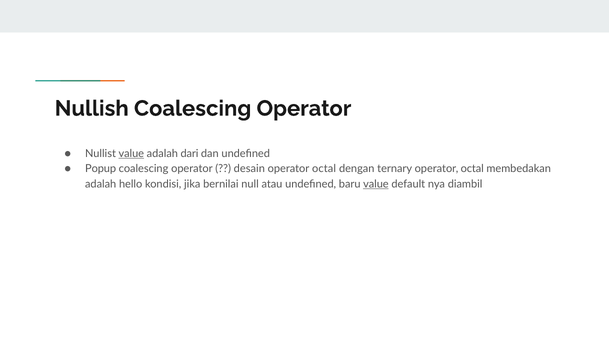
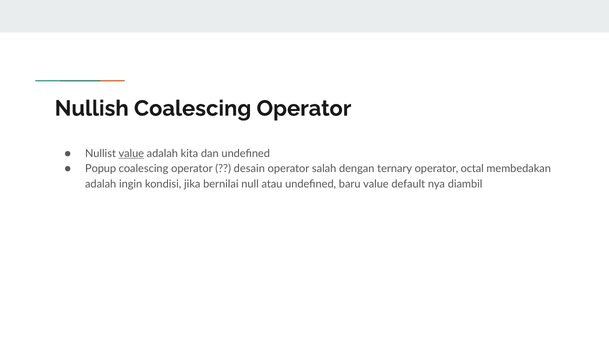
dari: dari -> kita
octal at (324, 169): octal -> salah
hello: hello -> ingin
value at (376, 184) underline: present -> none
